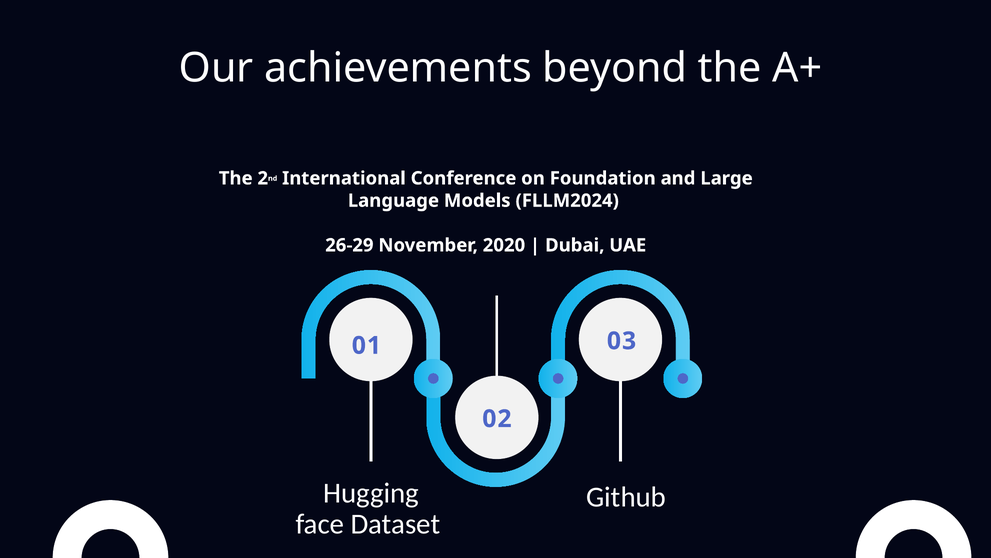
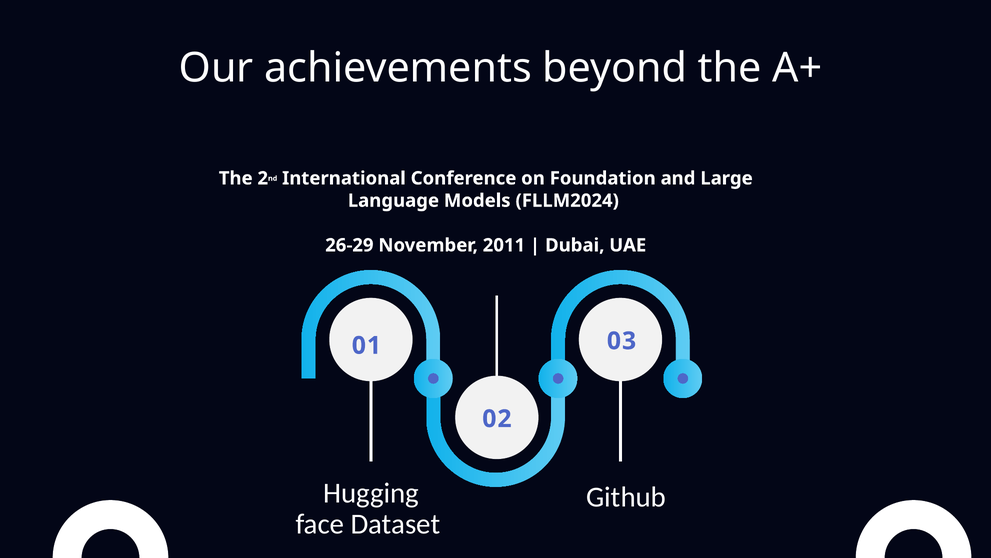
2020: 2020 -> 2011
